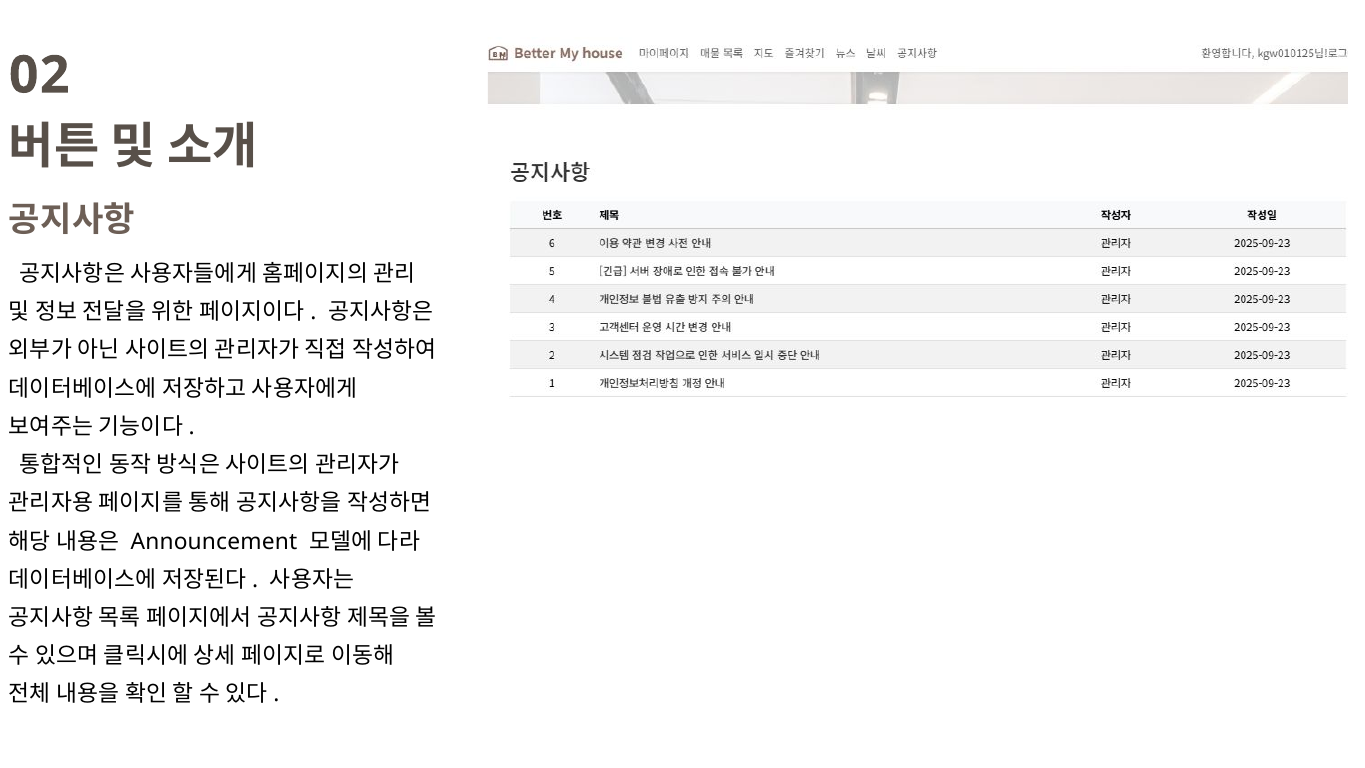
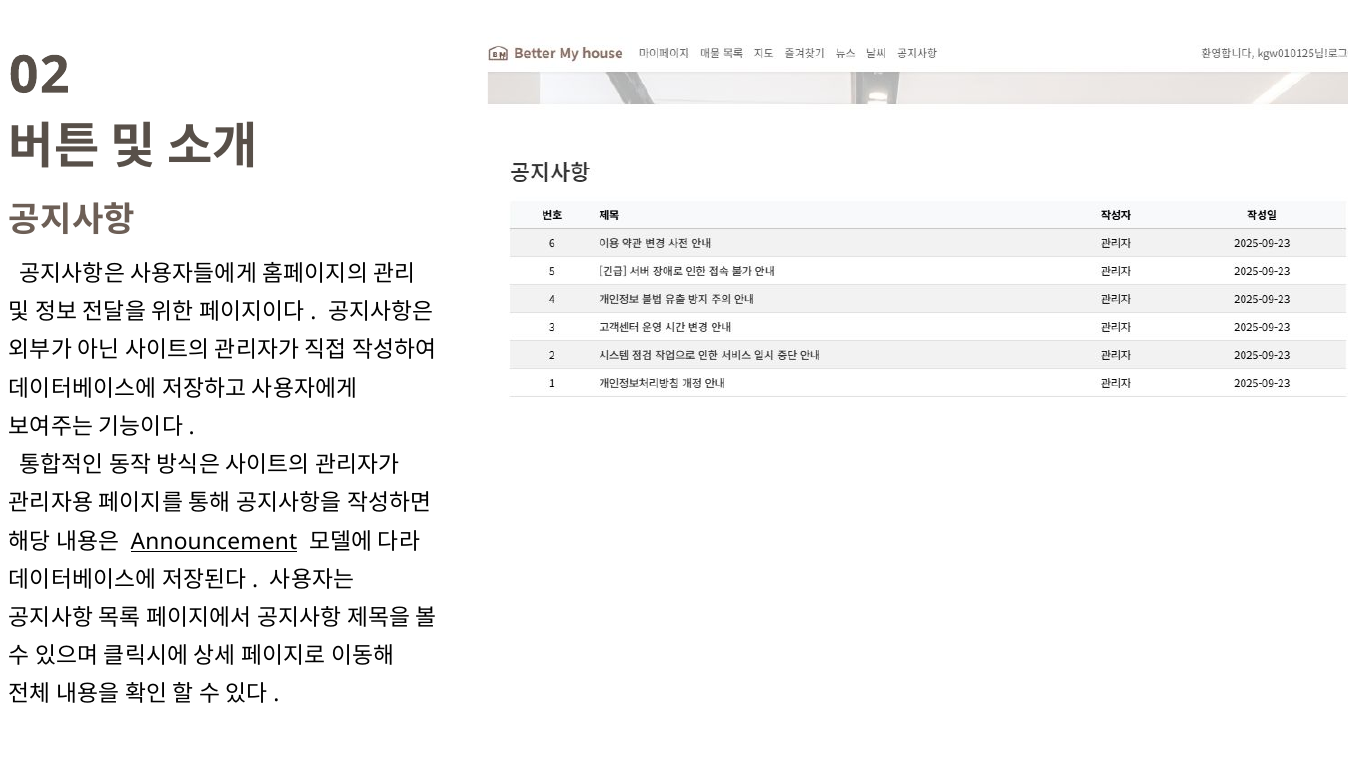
Announcement underline: none -> present
